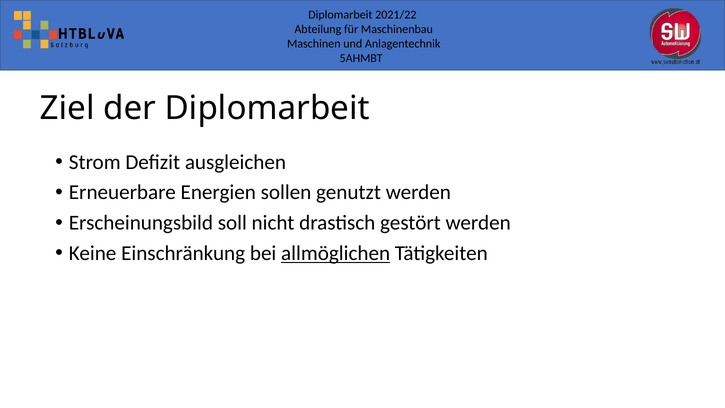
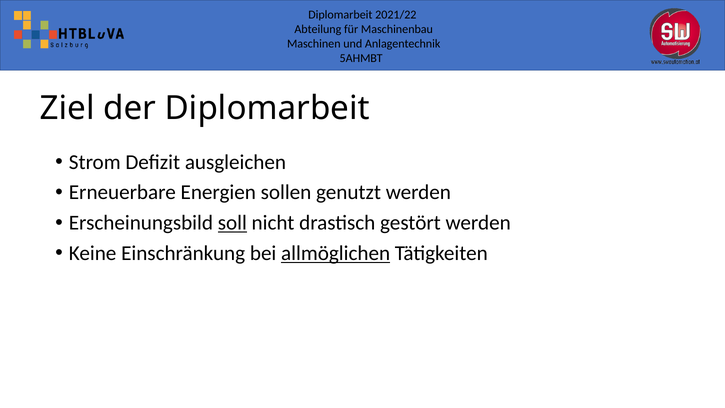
soll underline: none -> present
